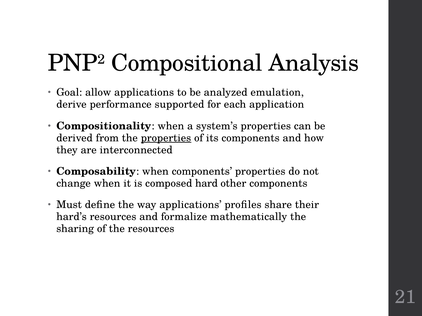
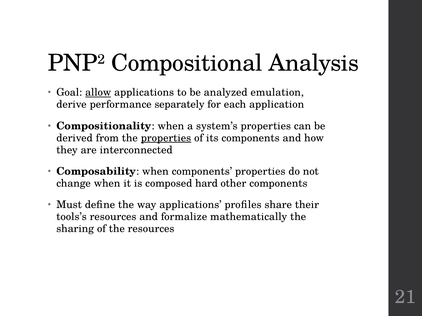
allow underline: none -> present
supported: supported -> separately
hard’s: hard’s -> tools’s
